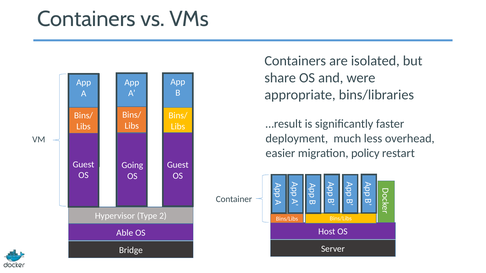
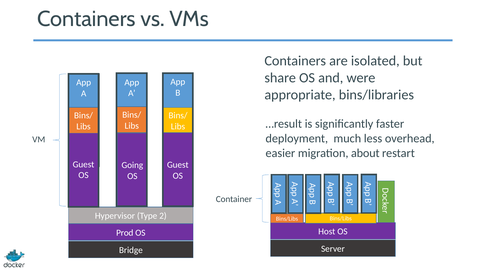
policy: policy -> about
Able: Able -> Prod
